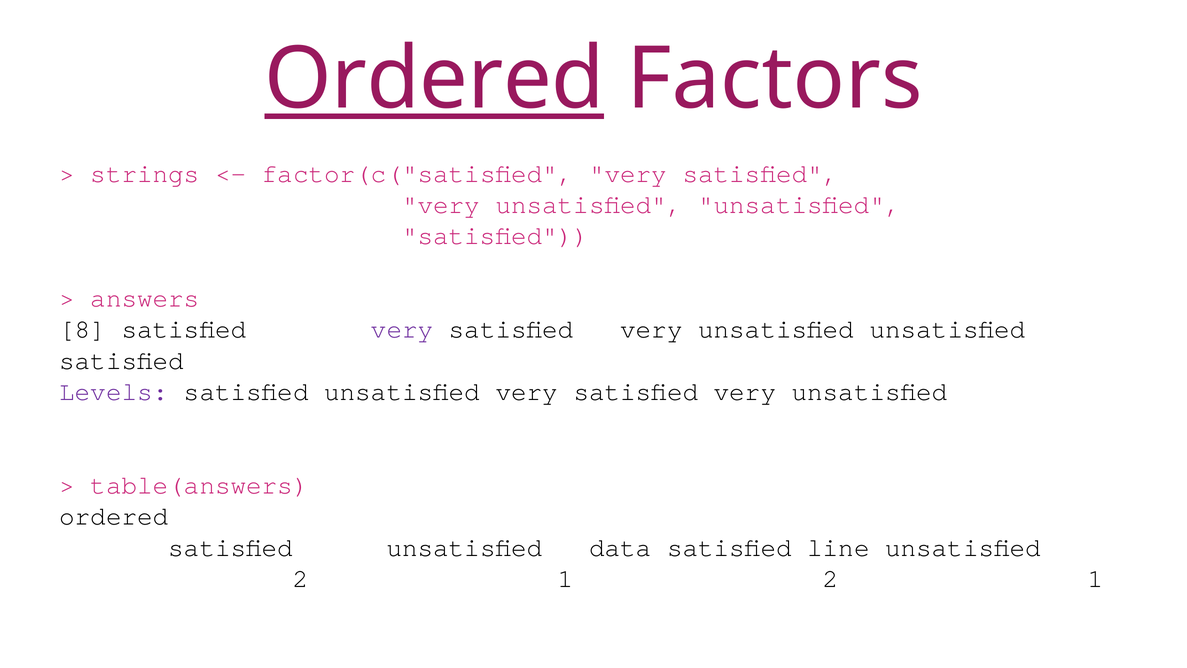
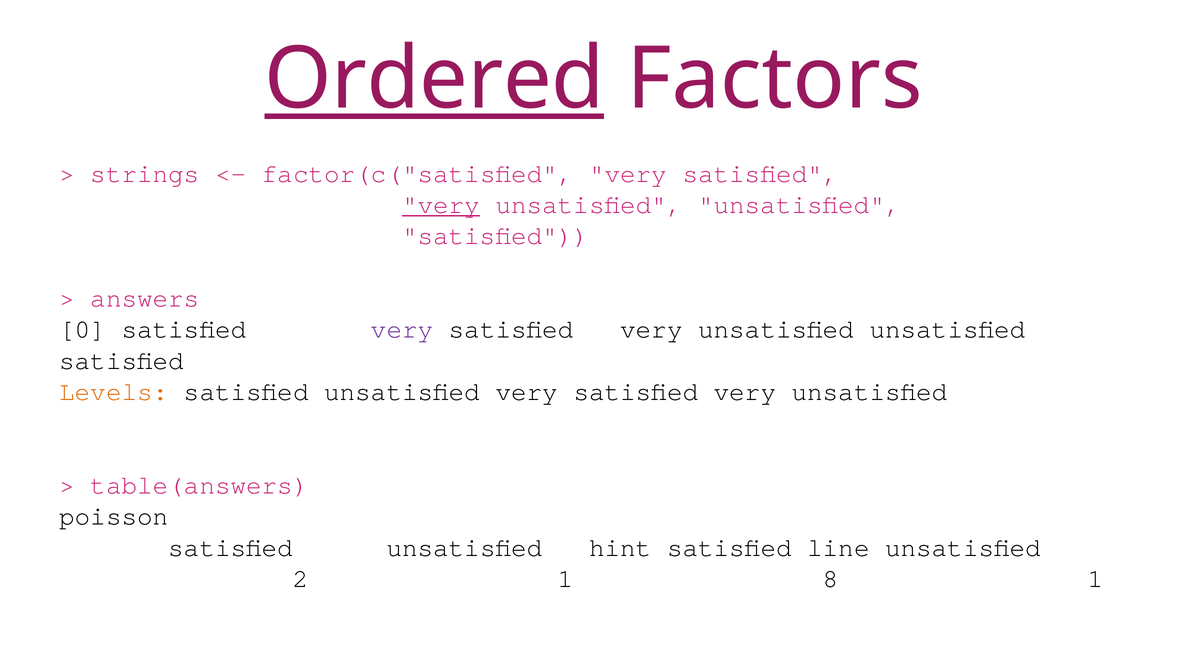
very at (441, 205) underline: none -> present
8: 8 -> 0
Levels colour: purple -> orange
ordered at (114, 516): ordered -> poisson
data: data -> hint
1 2: 2 -> 8
